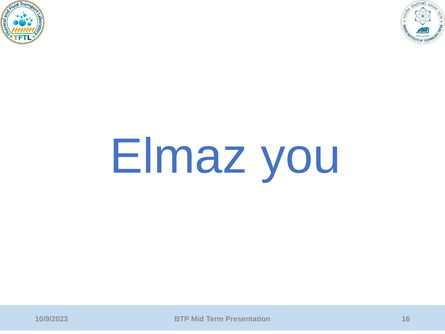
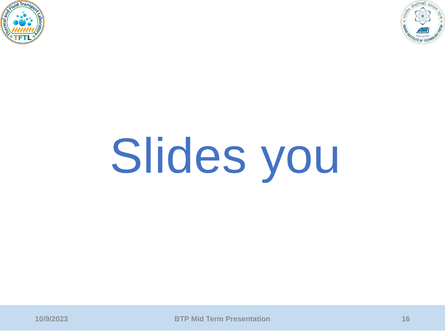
Elmaz: Elmaz -> Slides
